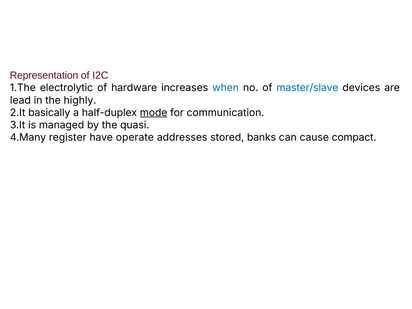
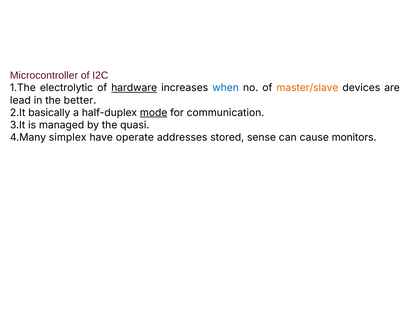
Representation: Representation -> Microcontroller
hardware underline: none -> present
master/slave colour: blue -> orange
highly: highly -> better
register: register -> simplex
banks: banks -> sense
compact: compact -> monitors
